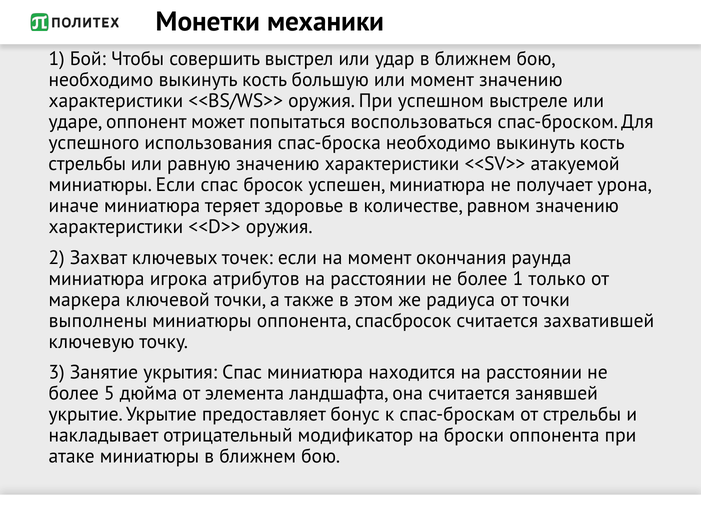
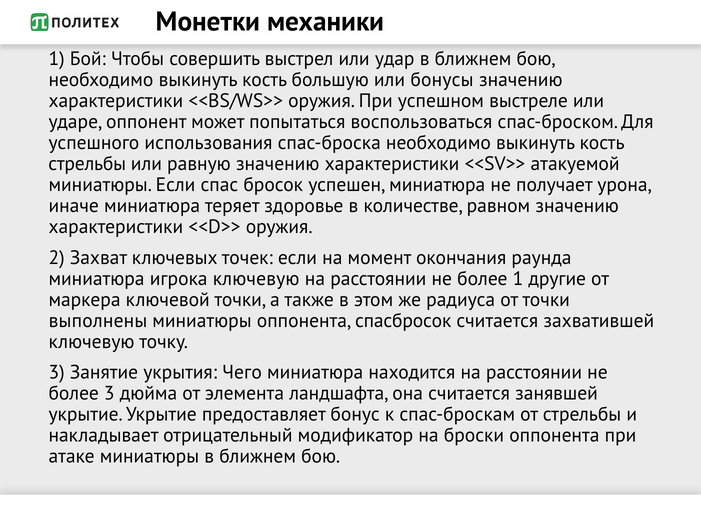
или момент: момент -> бонусы
игрока атрибутов: атрибутов -> ключевую
только: только -> другие
укрытия Спас: Спас -> Чего
более 5: 5 -> 3
